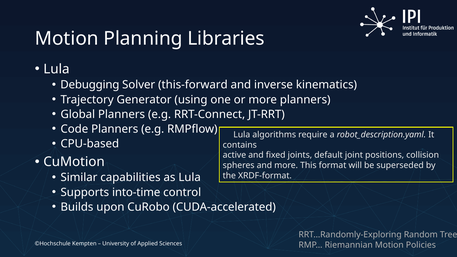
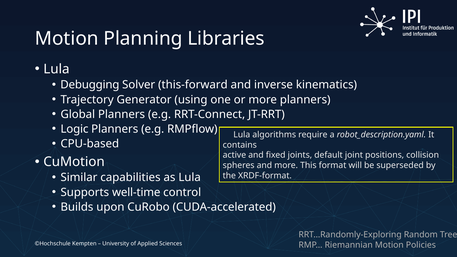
Code: Code -> Logic
into-time: into-time -> well-time
